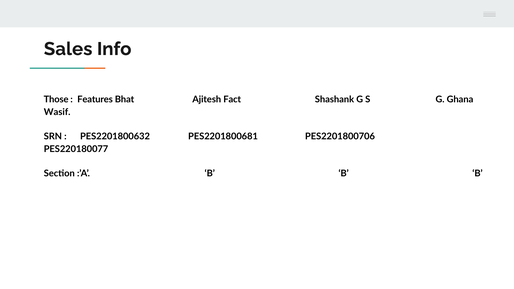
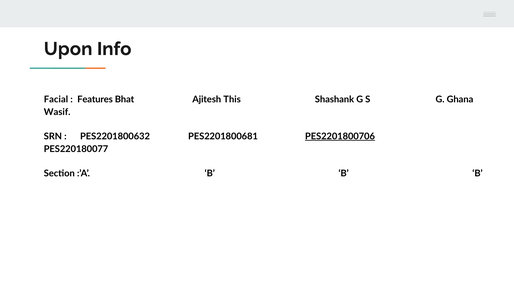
Sales at (68, 49): Sales -> Upon
Those: Those -> Facial
Fact: Fact -> This
PES2201800706 underline: none -> present
